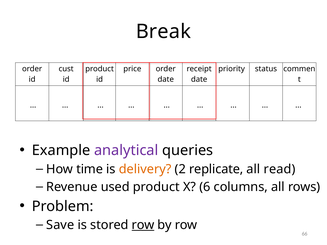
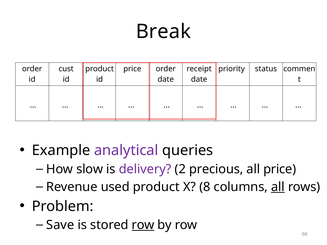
time: time -> slow
delivery colour: orange -> purple
replicate: replicate -> precious
all read: read -> price
6: 6 -> 8
all at (278, 187) underline: none -> present
